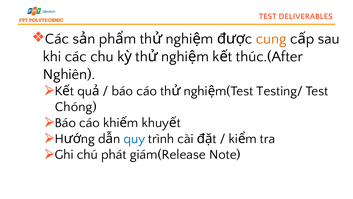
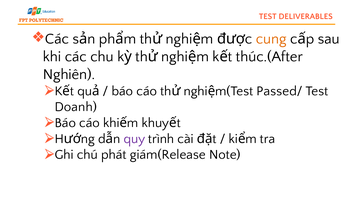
Testing/: Testing/ -> Passed/
Chóng: Chóng -> Doanh
quy colour: blue -> purple
